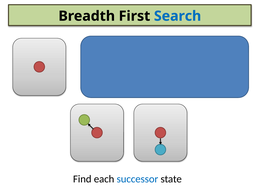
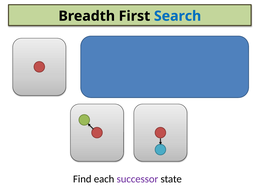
successor colour: blue -> purple
